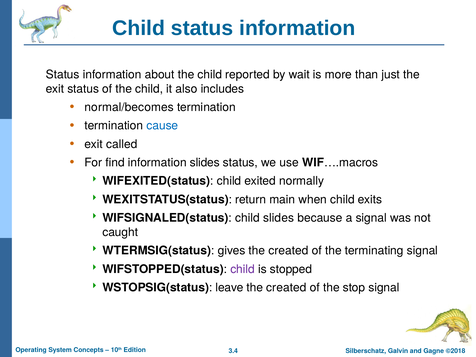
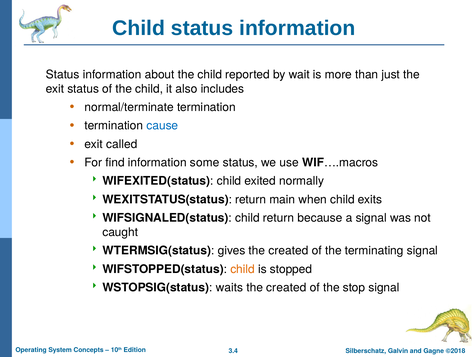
normal/becomes: normal/becomes -> normal/terminate
information slides: slides -> some
child slides: slides -> return
child at (243, 269) colour: purple -> orange
leave: leave -> waits
